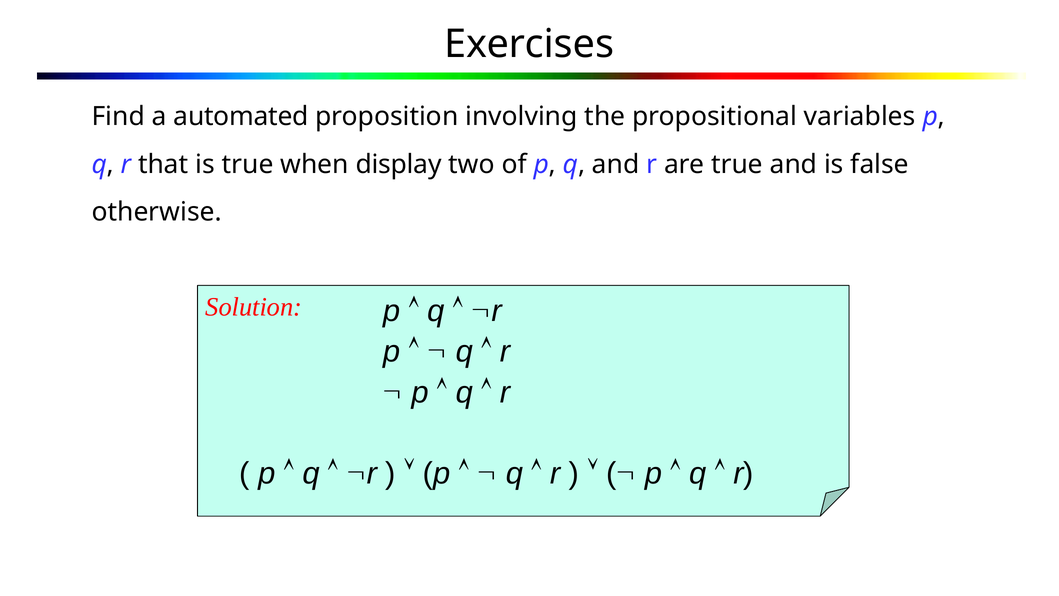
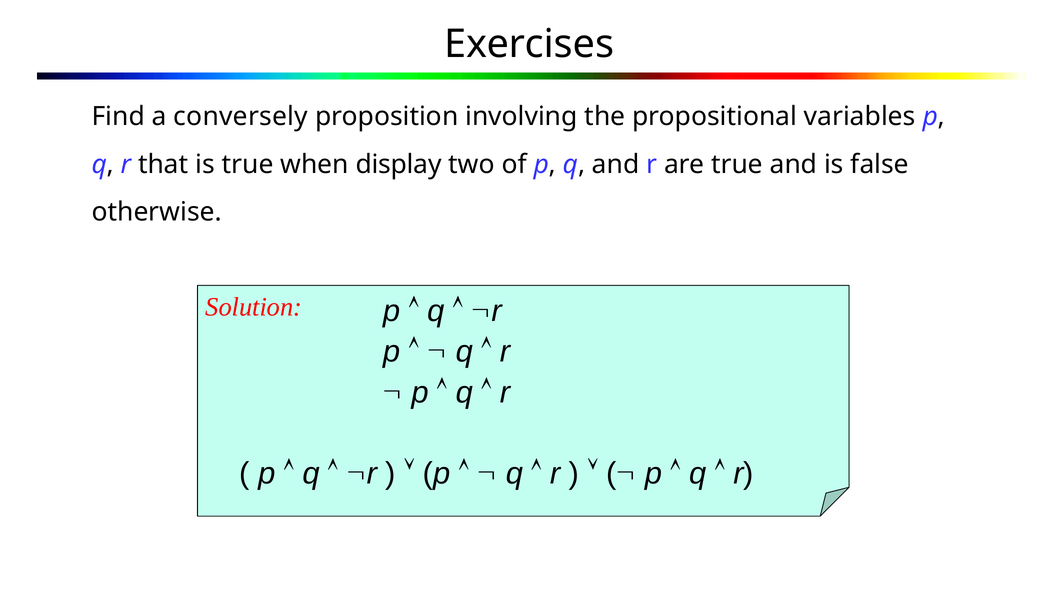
automated: automated -> conversely
